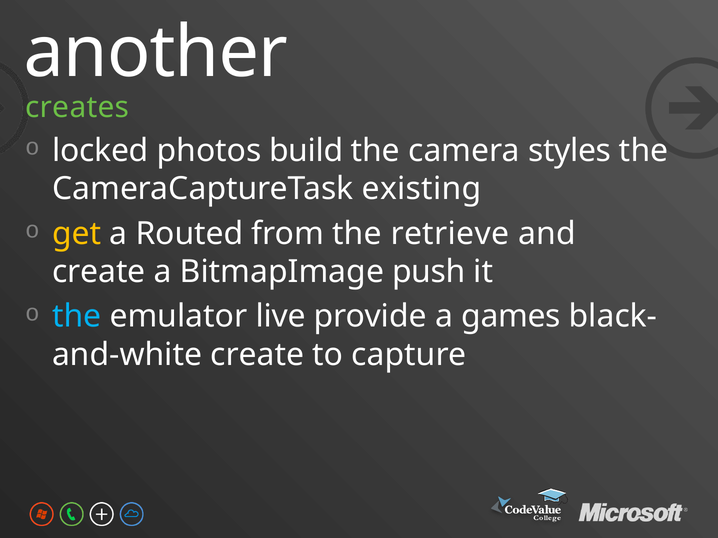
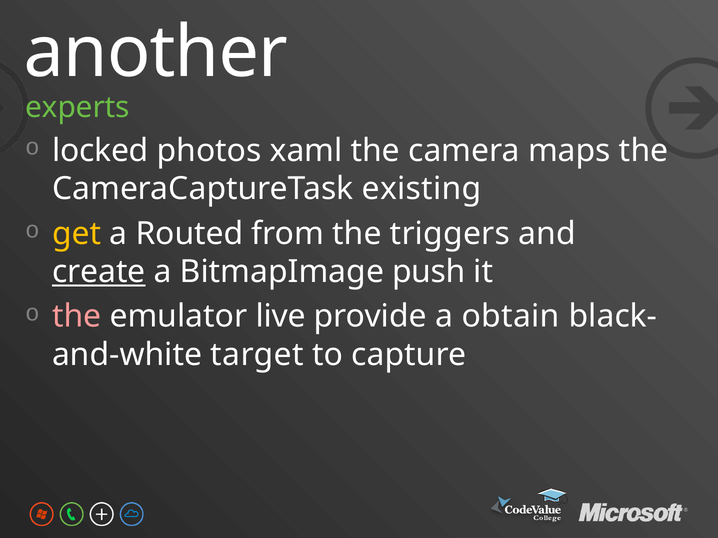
creates: creates -> experts
build: build -> xaml
styles: styles -> maps
retrieve: retrieve -> triggers
create at (99, 272) underline: none -> present
the at (77, 317) colour: light blue -> pink
games: games -> obtain
create at (257, 355): create -> target
